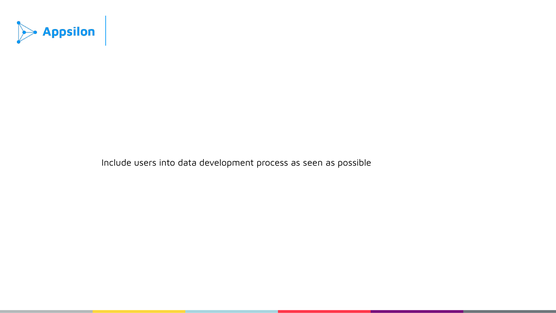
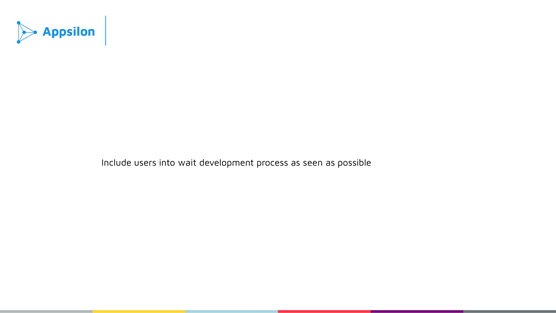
data: data -> wait
